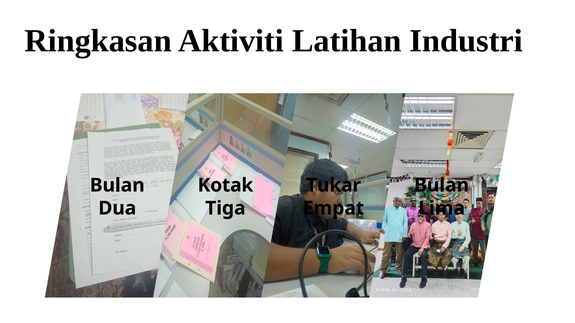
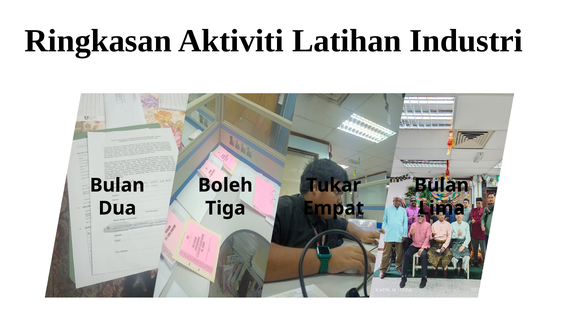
Kotak: Kotak -> Boleh
